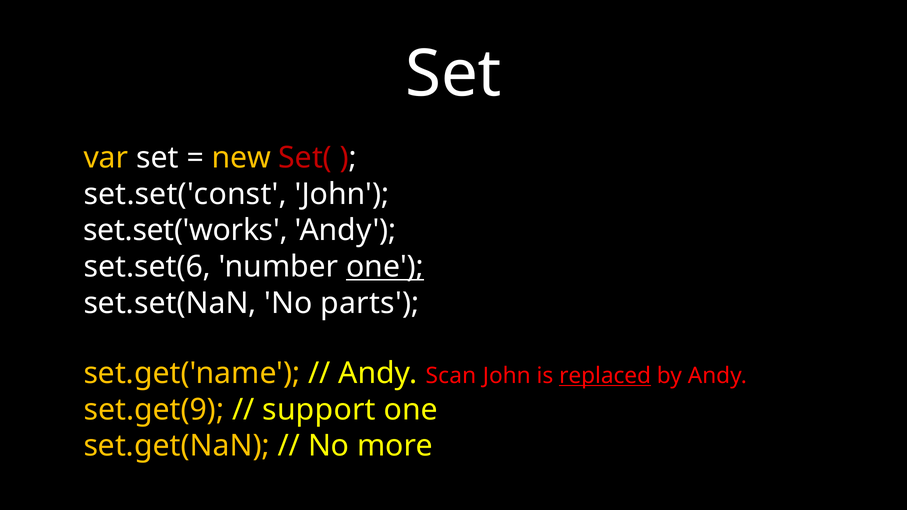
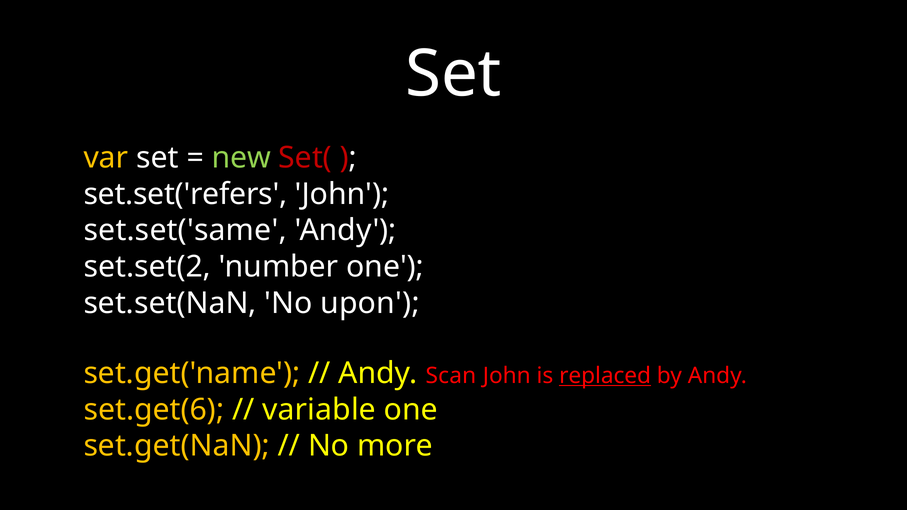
new colour: yellow -> light green
set.set('const: set.set('const -> set.set('refers
set.set('works: set.set('works -> set.set('same
set.set(6: set.set(6 -> set.set(2
one at (385, 267) underline: present -> none
parts: parts -> upon
set.get(9: set.get(9 -> set.get(6
support: support -> variable
